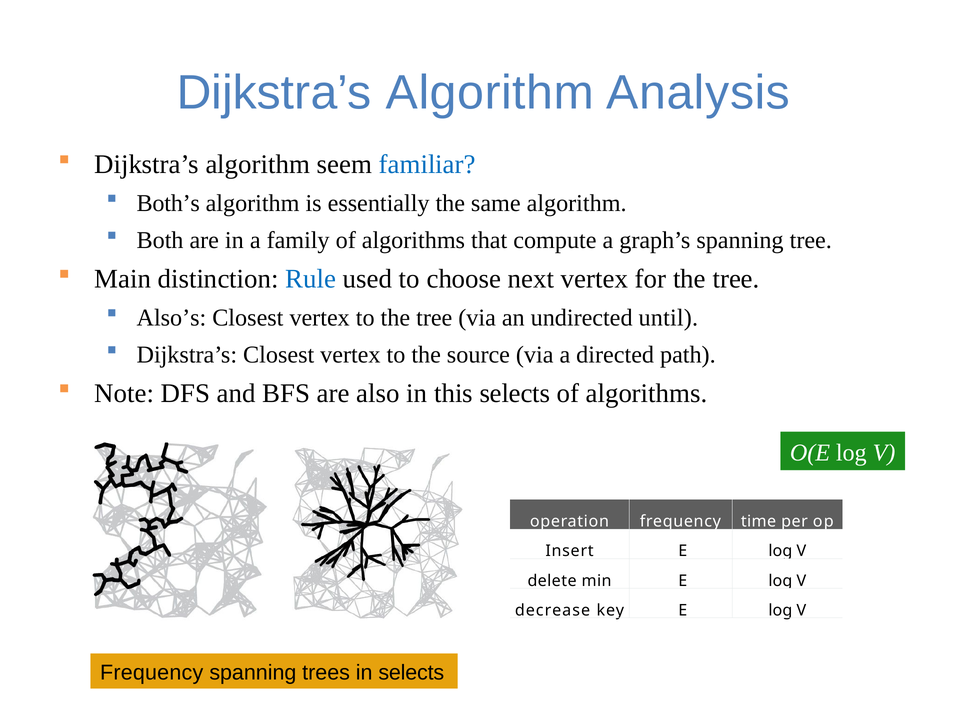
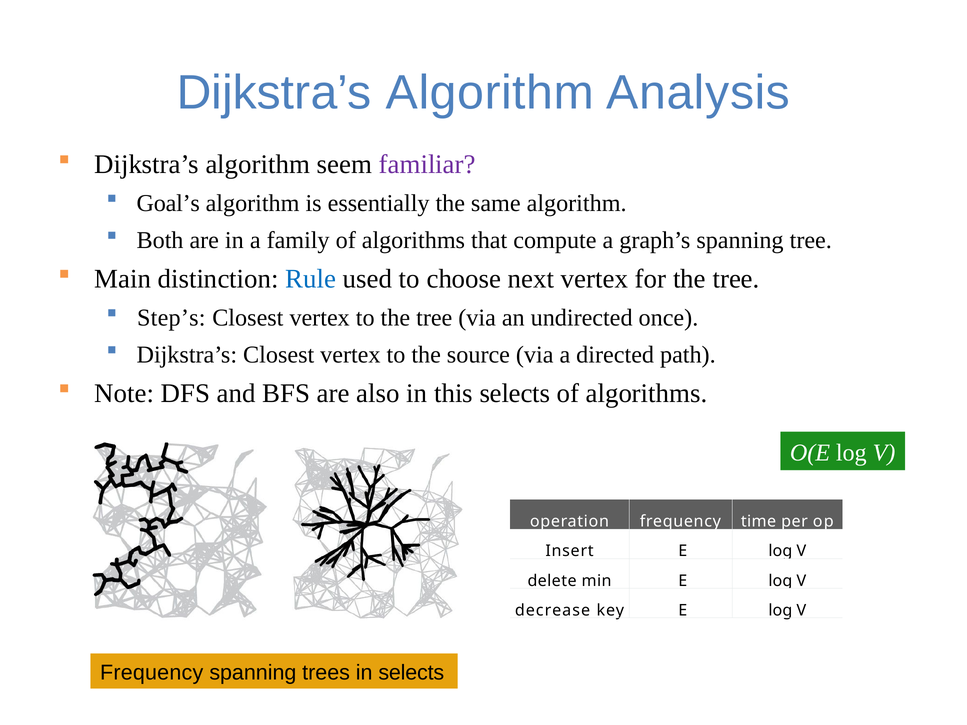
familiar colour: blue -> purple
Both’s: Both’s -> Goal’s
Also’s: Also’s -> Step’s
until: until -> once
